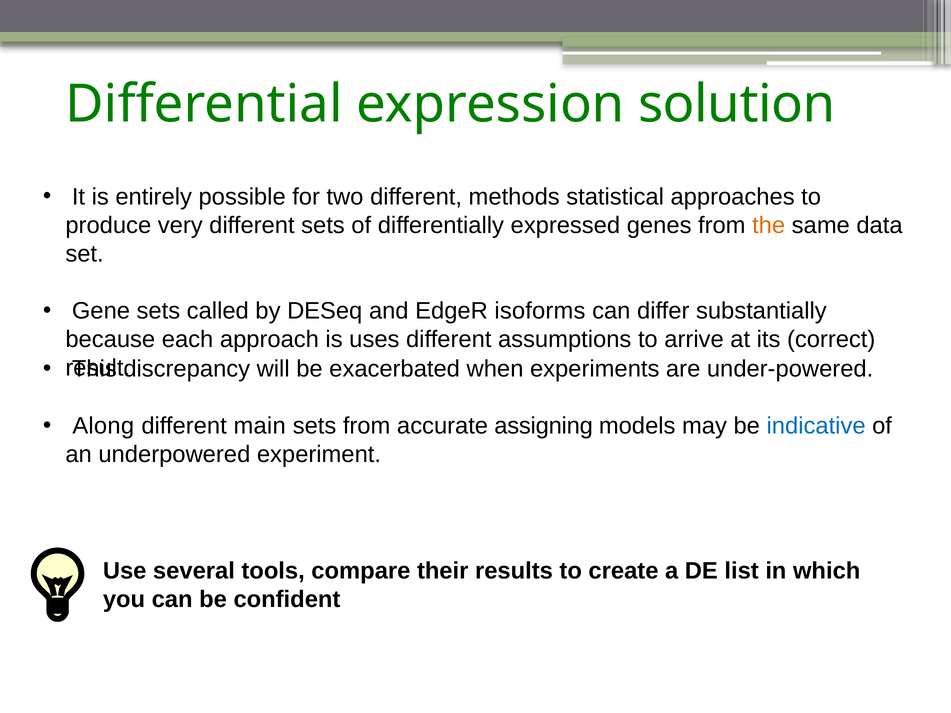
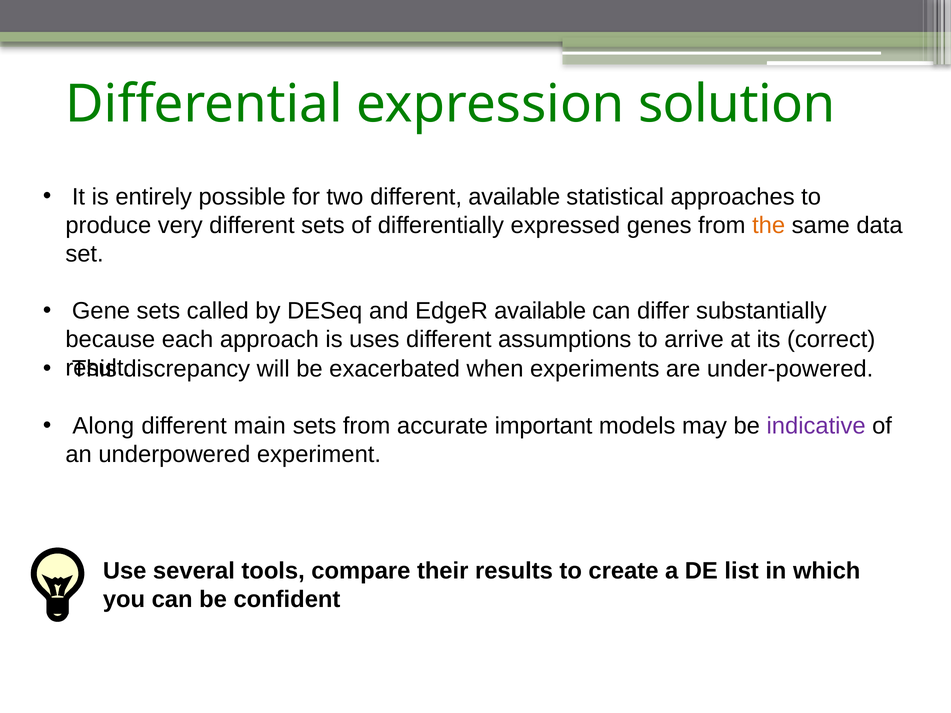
different methods: methods -> available
EdgeR isoforms: isoforms -> available
assigning: assigning -> important
indicative colour: blue -> purple
